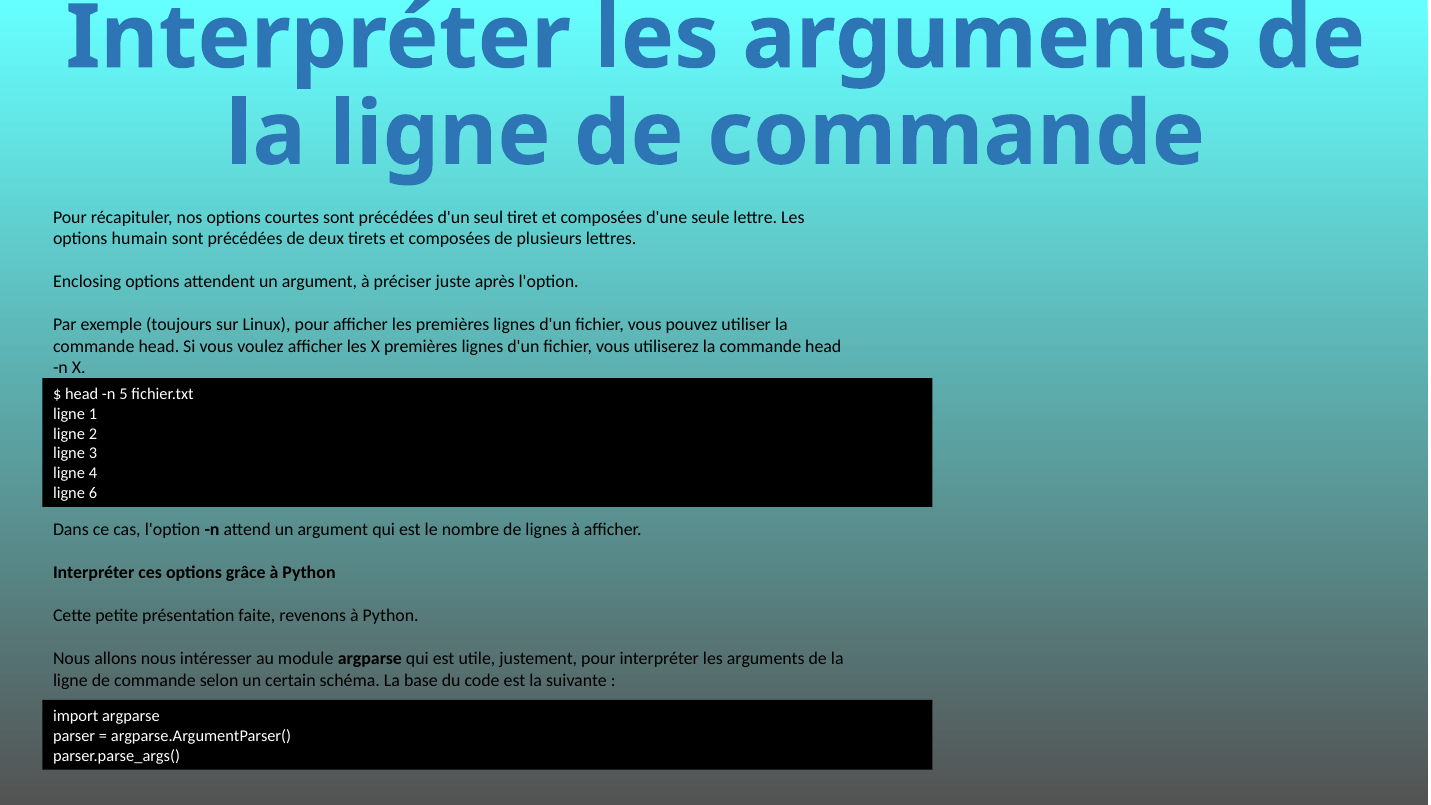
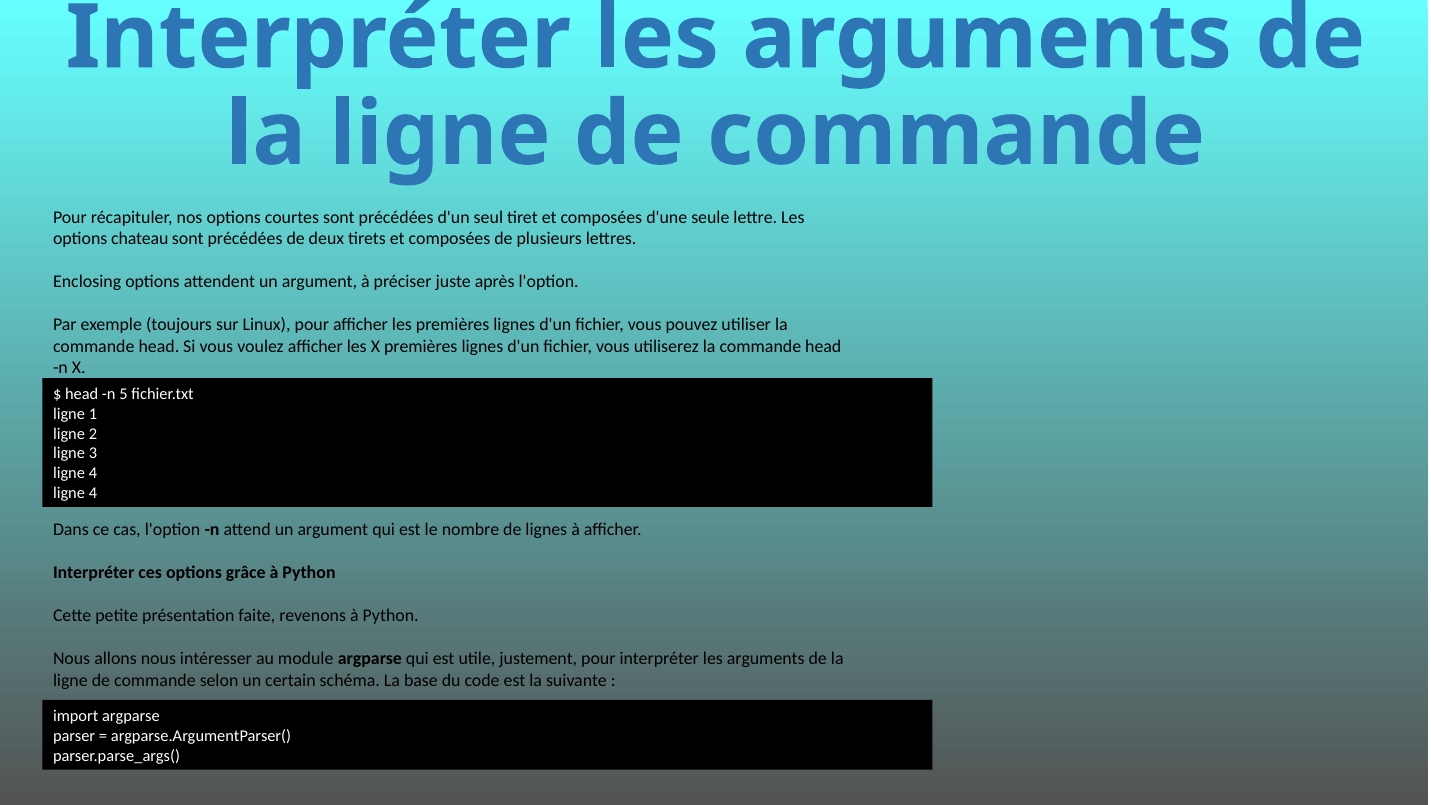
humain: humain -> chateau
6 at (93, 493): 6 -> 4
